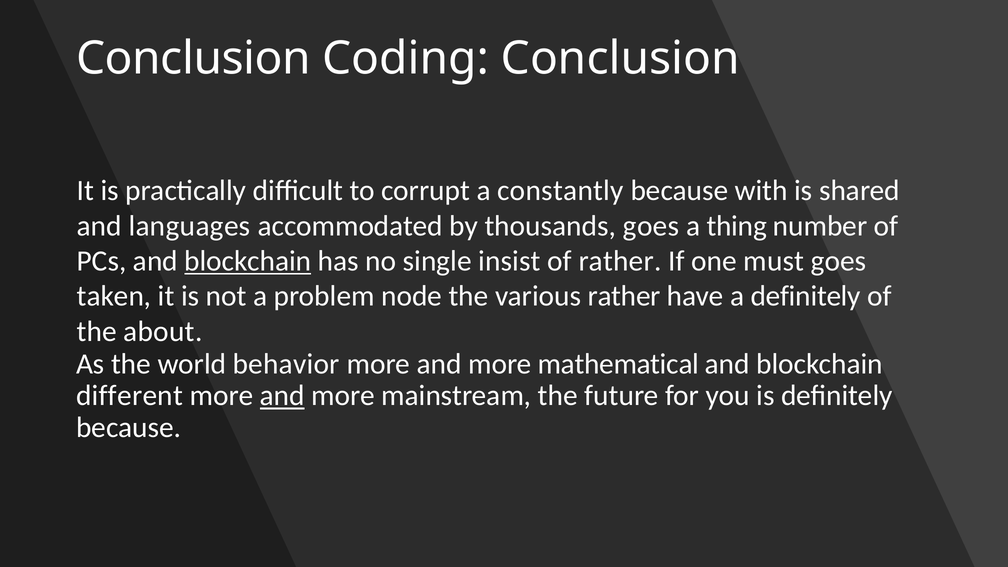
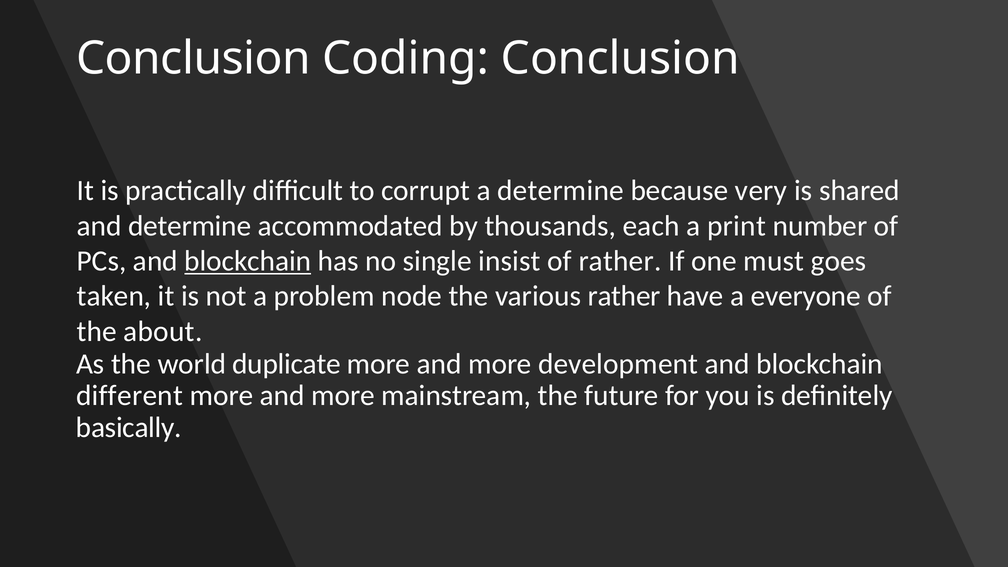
a constantly: constantly -> determine
with: with -> very
and languages: languages -> determine
thousands goes: goes -> each
thing: thing -> print
a definitely: definitely -> everyone
behavior: behavior -> duplicate
mathematical: mathematical -> development
and at (282, 396) underline: present -> none
because at (129, 427): because -> basically
